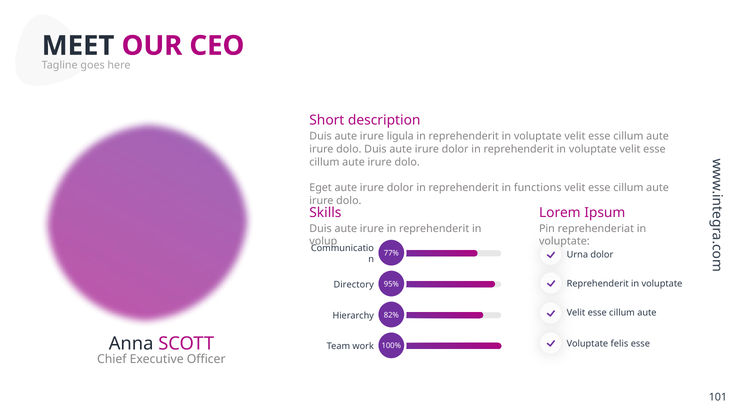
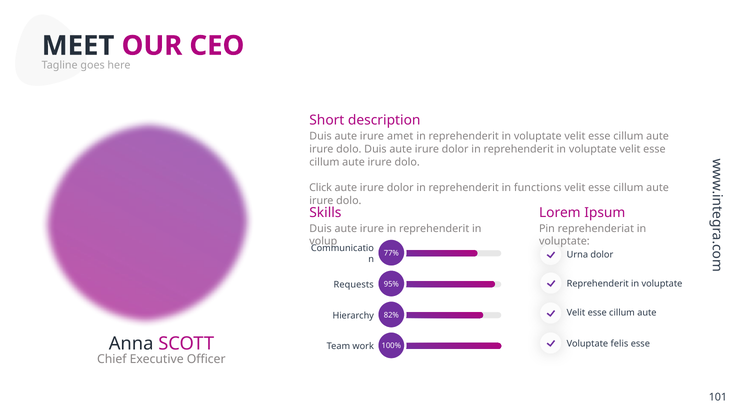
ligula: ligula -> amet
Eget: Eget -> Click
Directory: Directory -> Requests
